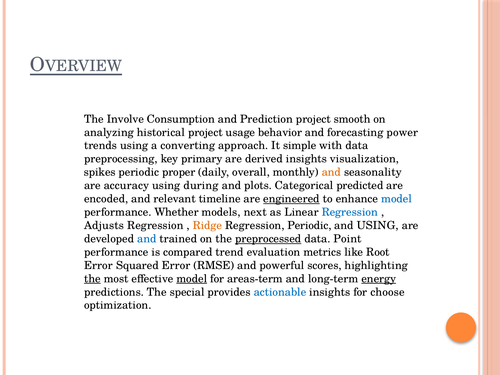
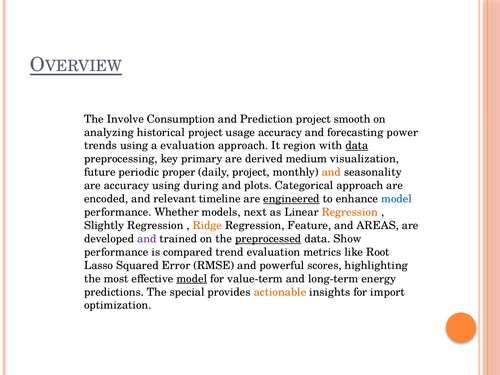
usage behavior: behavior -> accuracy
a converting: converting -> evaluation
simple: simple -> region
data at (357, 146) underline: none -> present
derived insights: insights -> medium
spikes: spikes -> future
daily overall: overall -> project
Categorical predicted: predicted -> approach
Regression at (350, 212) colour: blue -> orange
Adjusts: Adjusts -> Slightly
Regression Periodic: Periodic -> Feature
and USING: USING -> AREAS
and at (147, 239) colour: blue -> purple
Point: Point -> Show
Error at (98, 265): Error -> Lasso
the at (92, 279) underline: present -> none
areas-term: areas-term -> value-term
energy underline: present -> none
actionable colour: blue -> orange
choose: choose -> import
